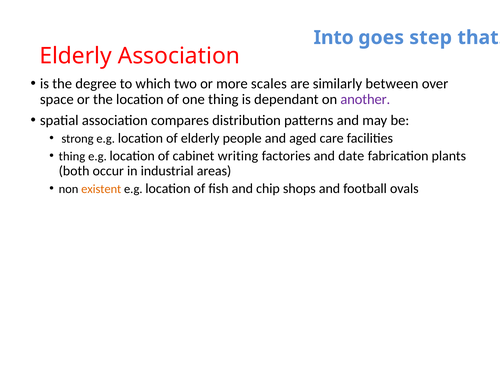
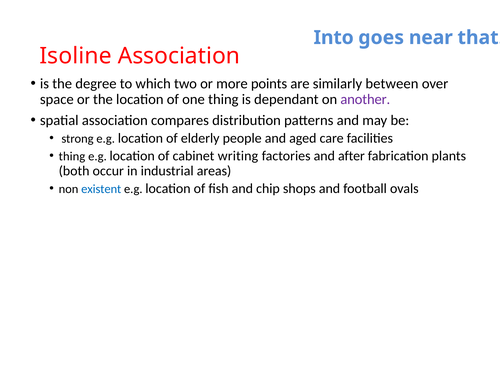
step: step -> near
Elderly at (76, 56): Elderly -> Isoline
scales: scales -> points
date: date -> after
existent colour: orange -> blue
